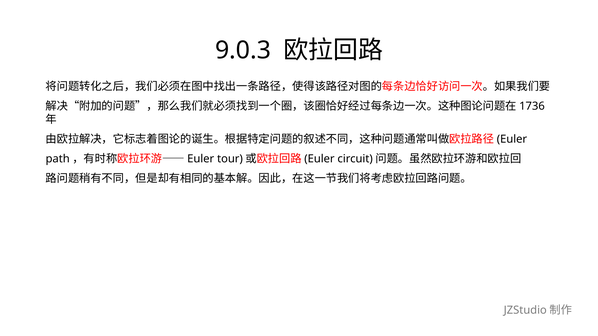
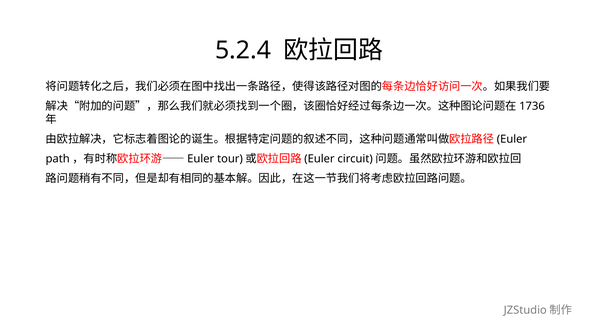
9.0.3: 9.0.3 -> 5.2.4
